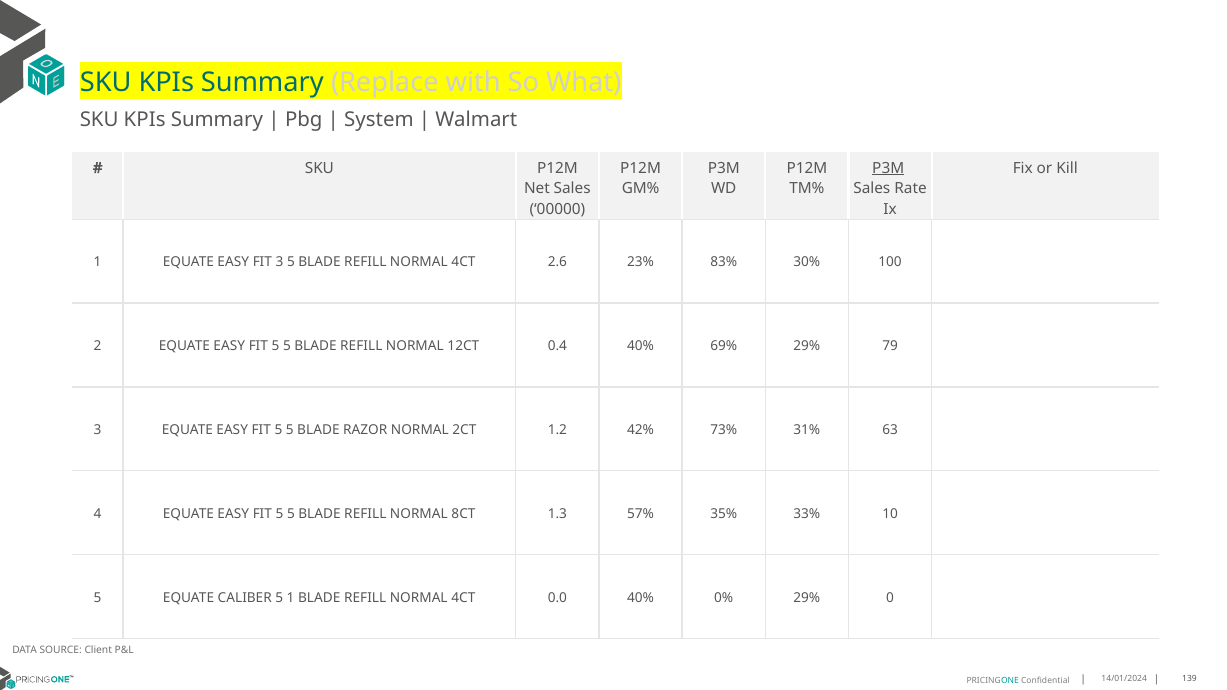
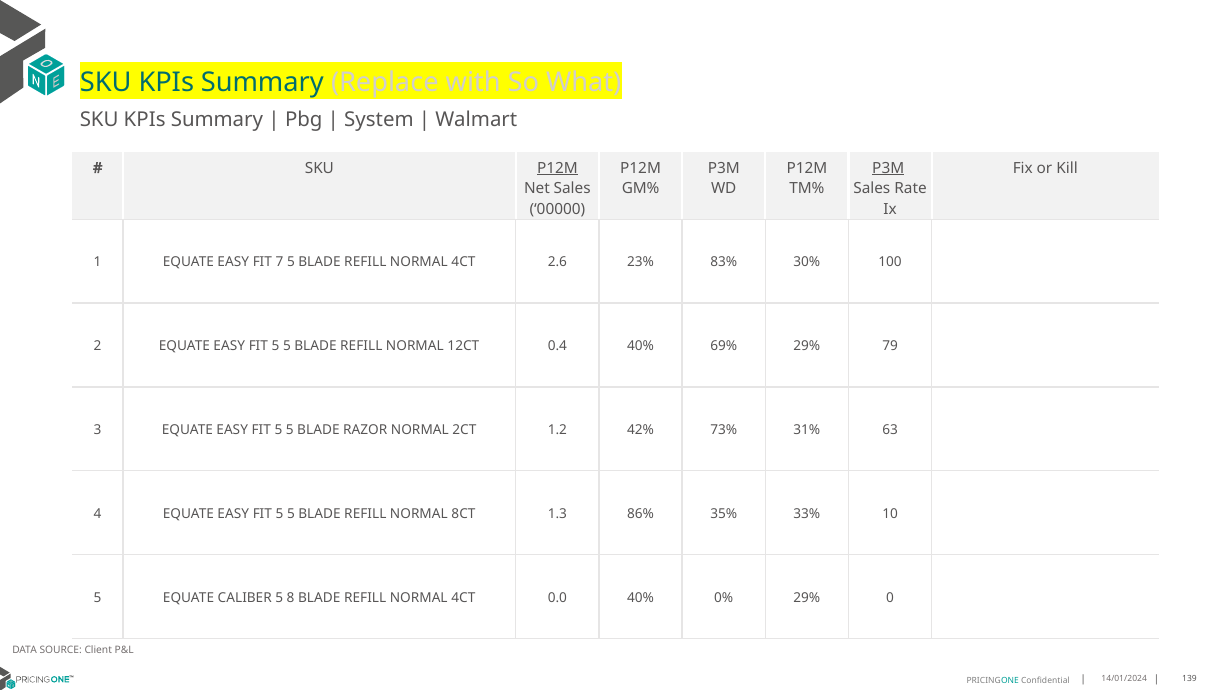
P12M at (557, 168) underline: none -> present
FIT 3: 3 -> 7
57%: 57% -> 86%
5 1: 1 -> 8
